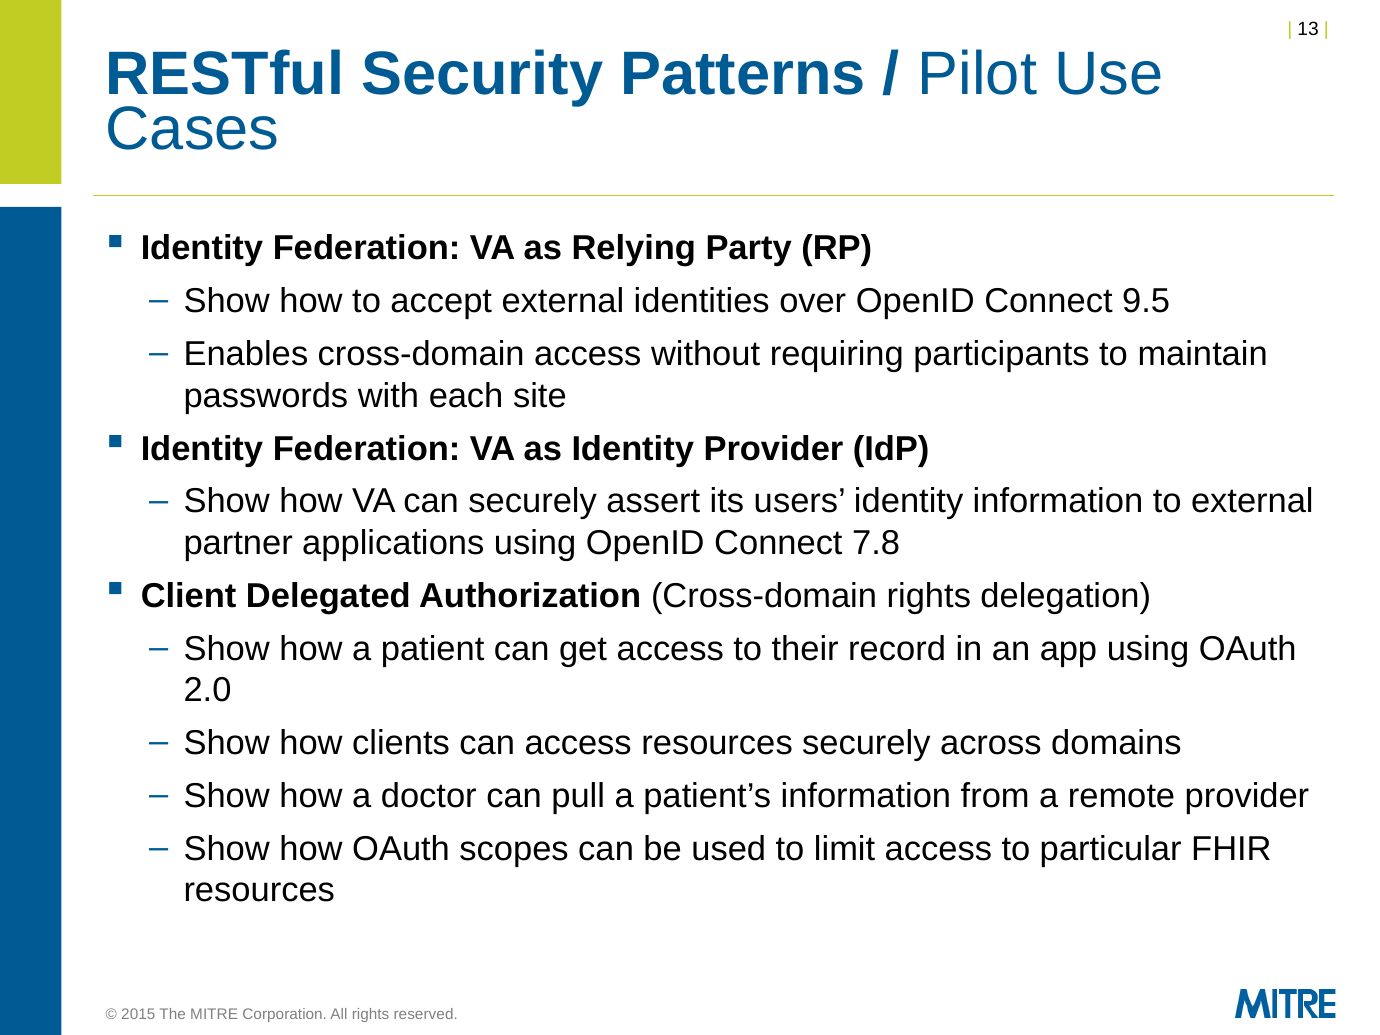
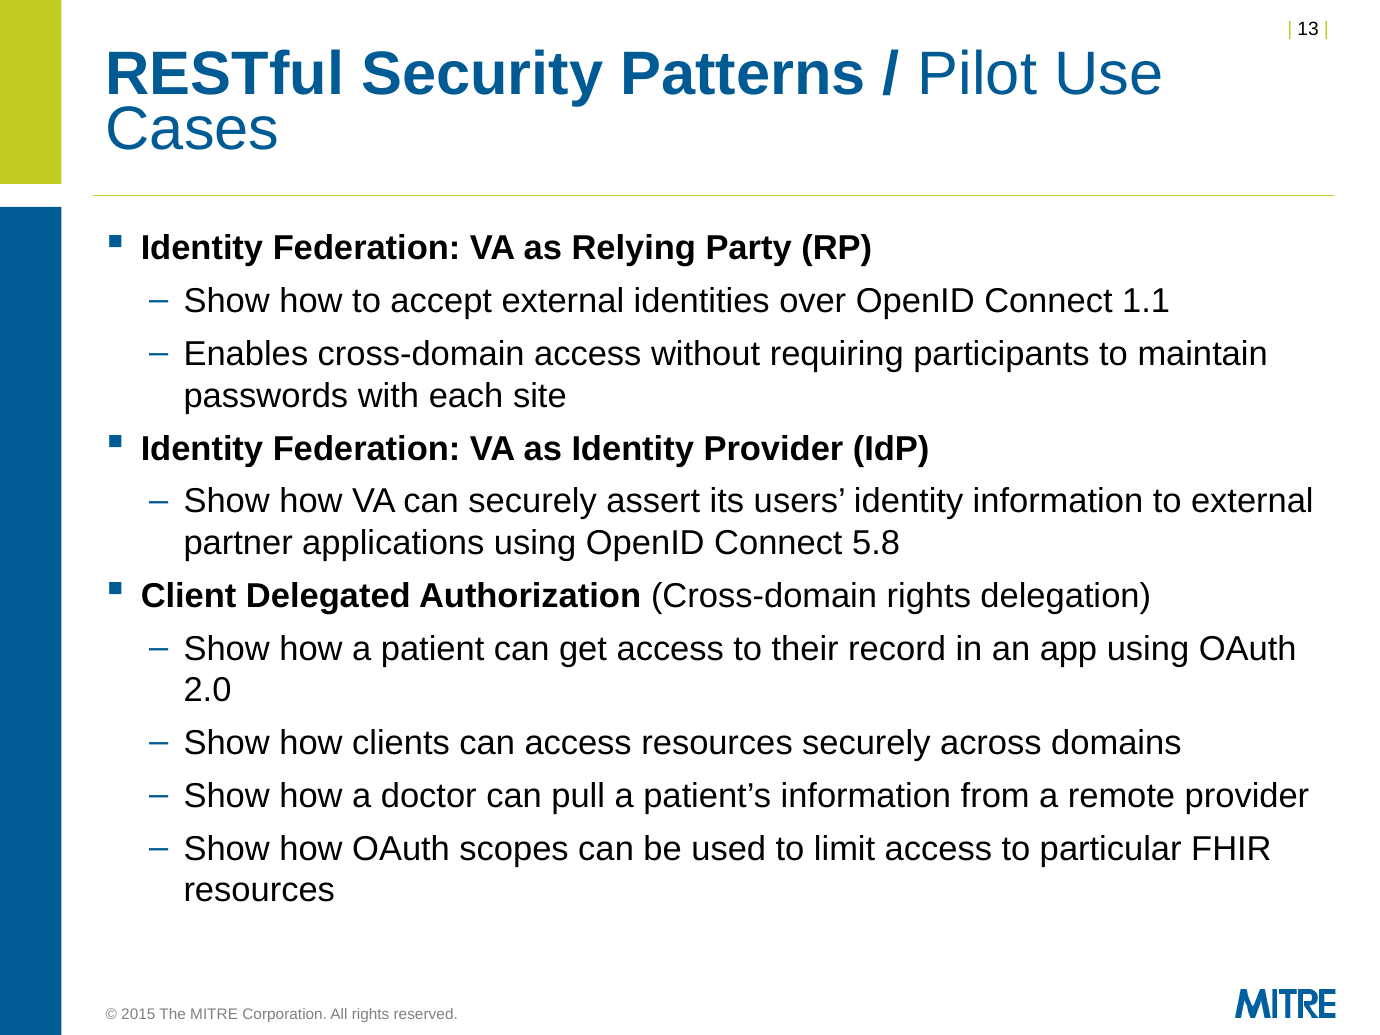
9.5: 9.5 -> 1.1
7.8: 7.8 -> 5.8
